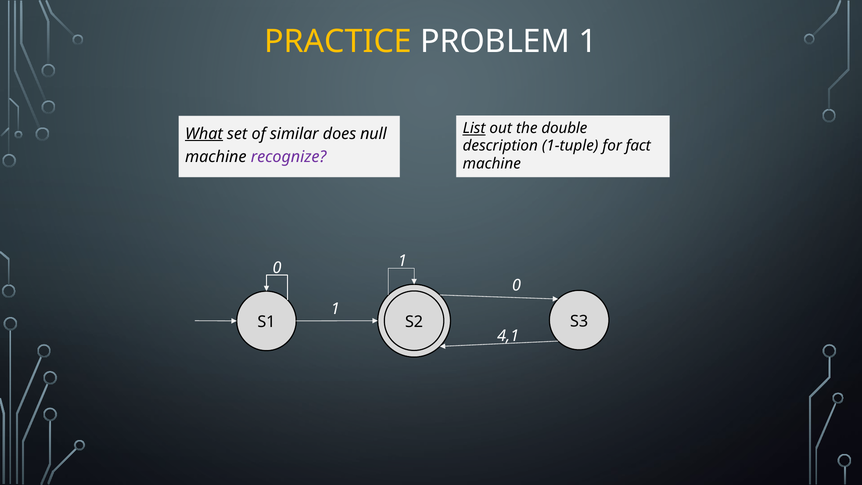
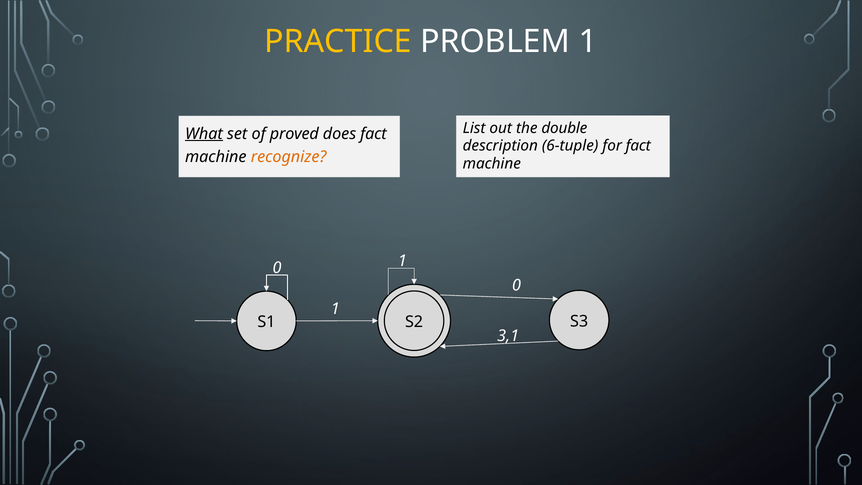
List underline: present -> none
similar: similar -> proved
does null: null -> fact
1-tuple: 1-tuple -> 6-tuple
recognize colour: purple -> orange
4,1: 4,1 -> 3,1
